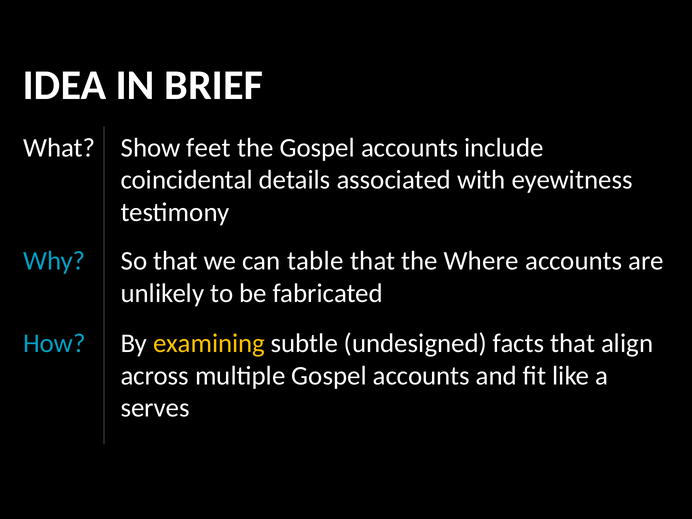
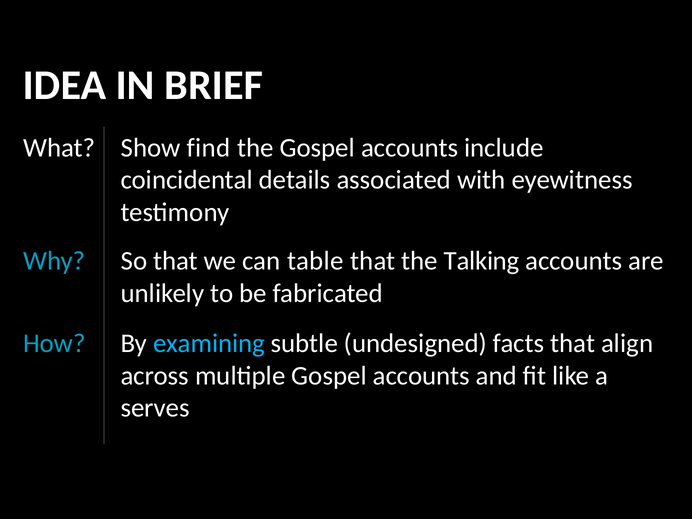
feet: feet -> find
Where: Where -> Talking
examining colour: yellow -> light blue
